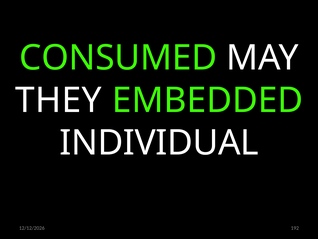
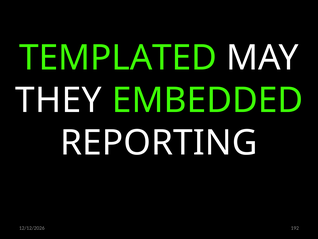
CONSUMED: CONSUMED -> TEMPLATED
INDIVIDUAL: INDIVIDUAL -> REPORTING
